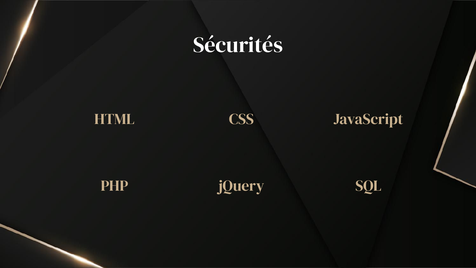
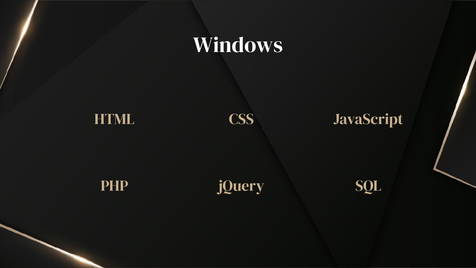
Sécurités: Sécurités -> Windows
